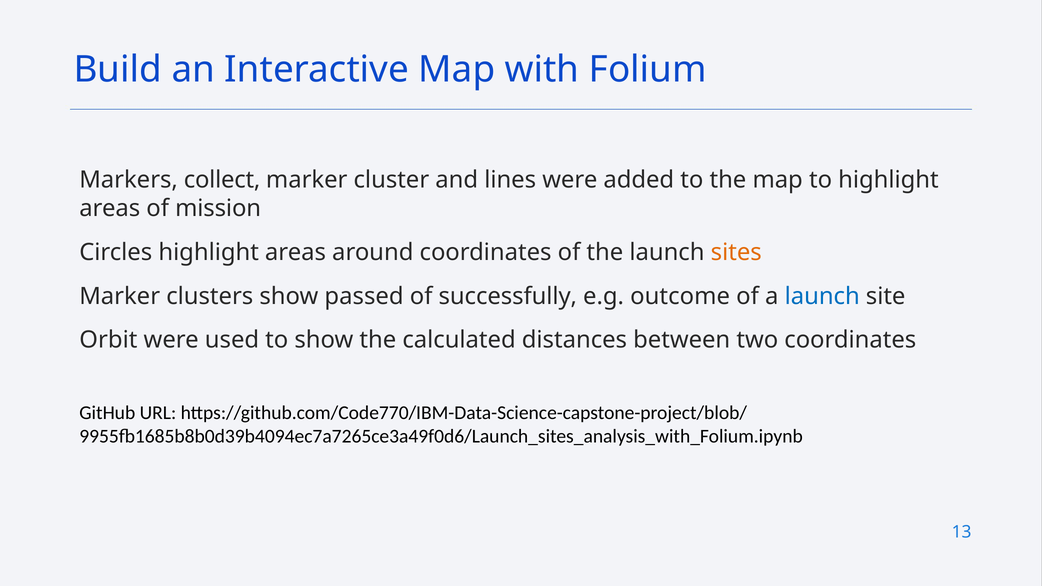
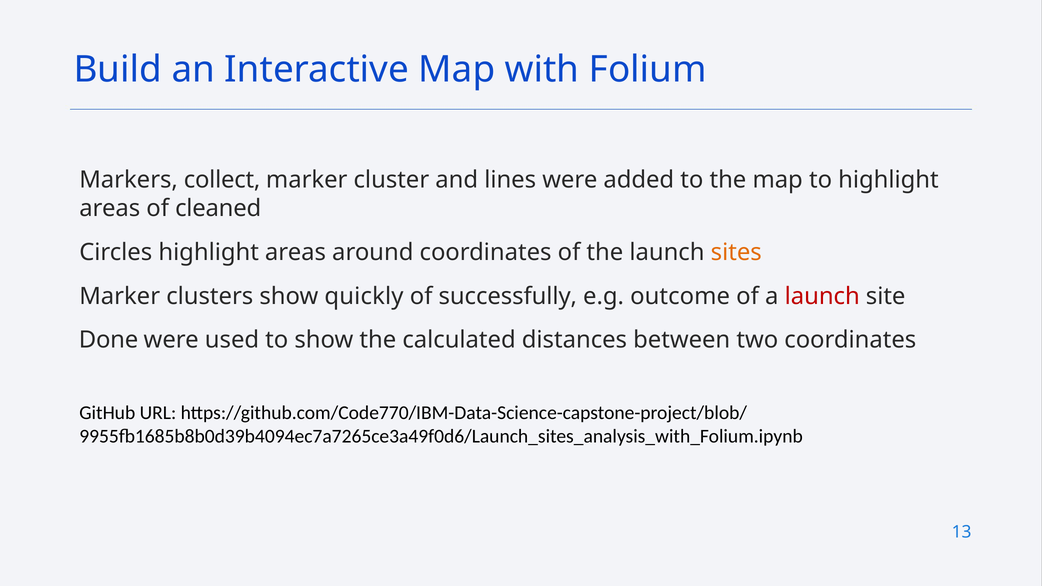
mission: mission -> cleaned
passed: passed -> quickly
launch at (822, 296) colour: blue -> red
Orbit: Orbit -> Done
